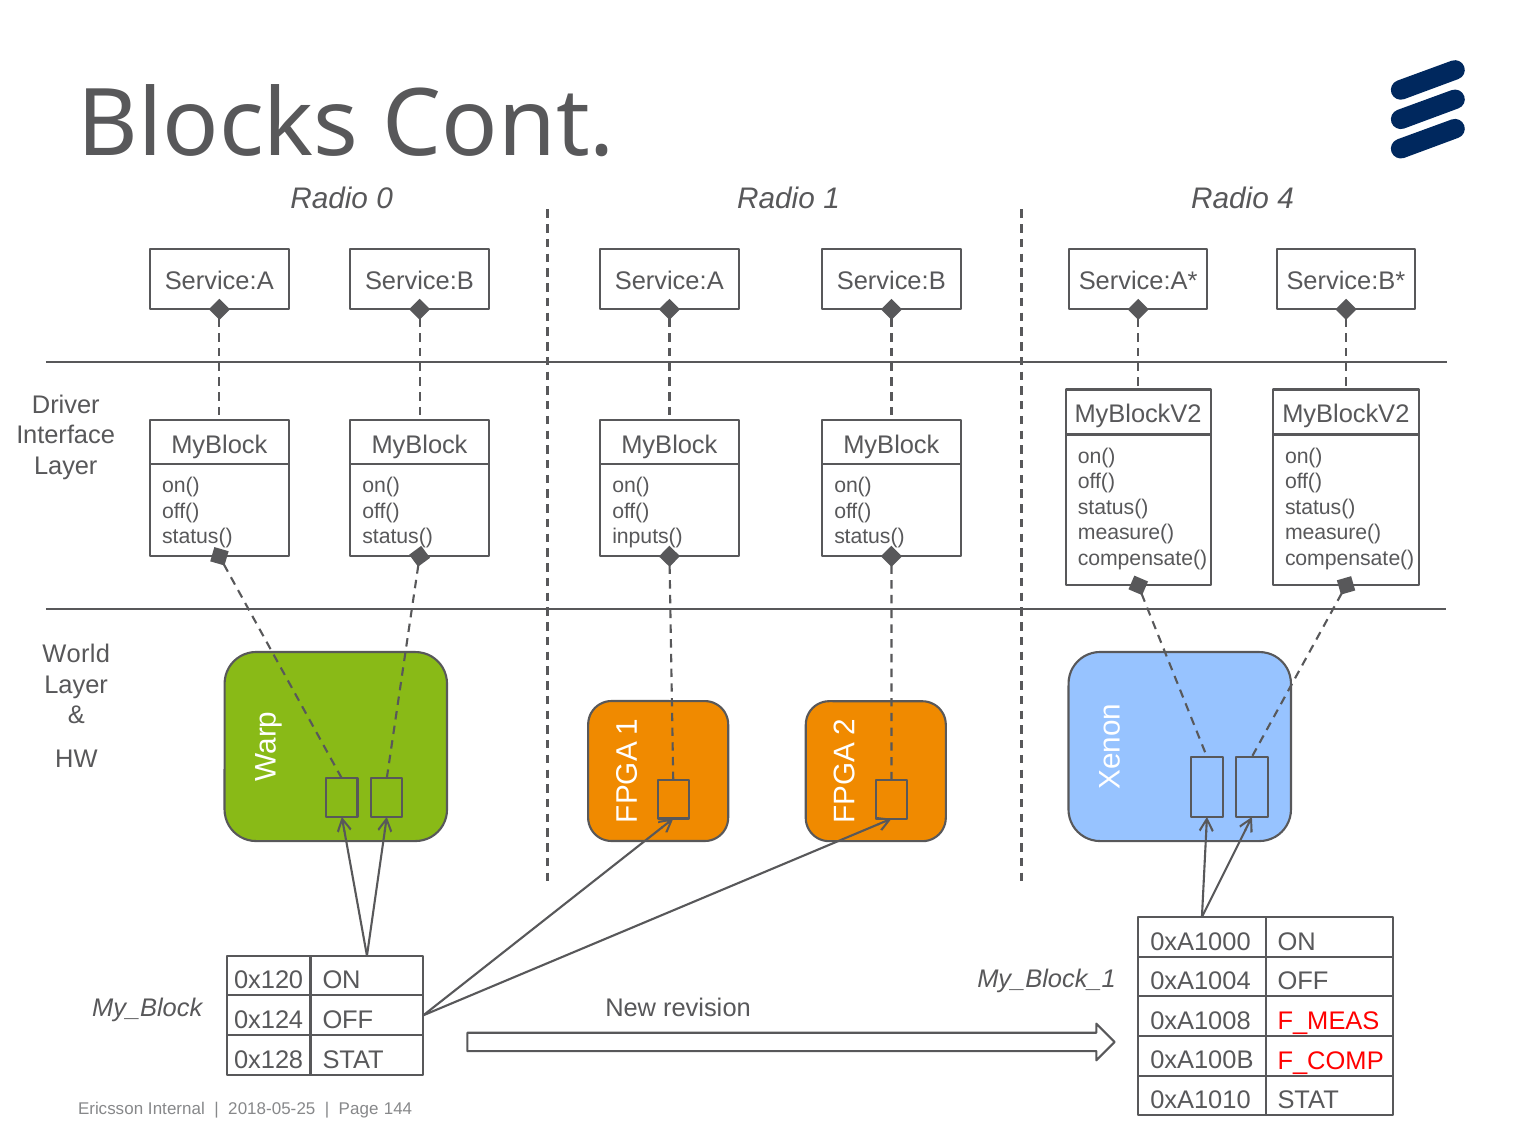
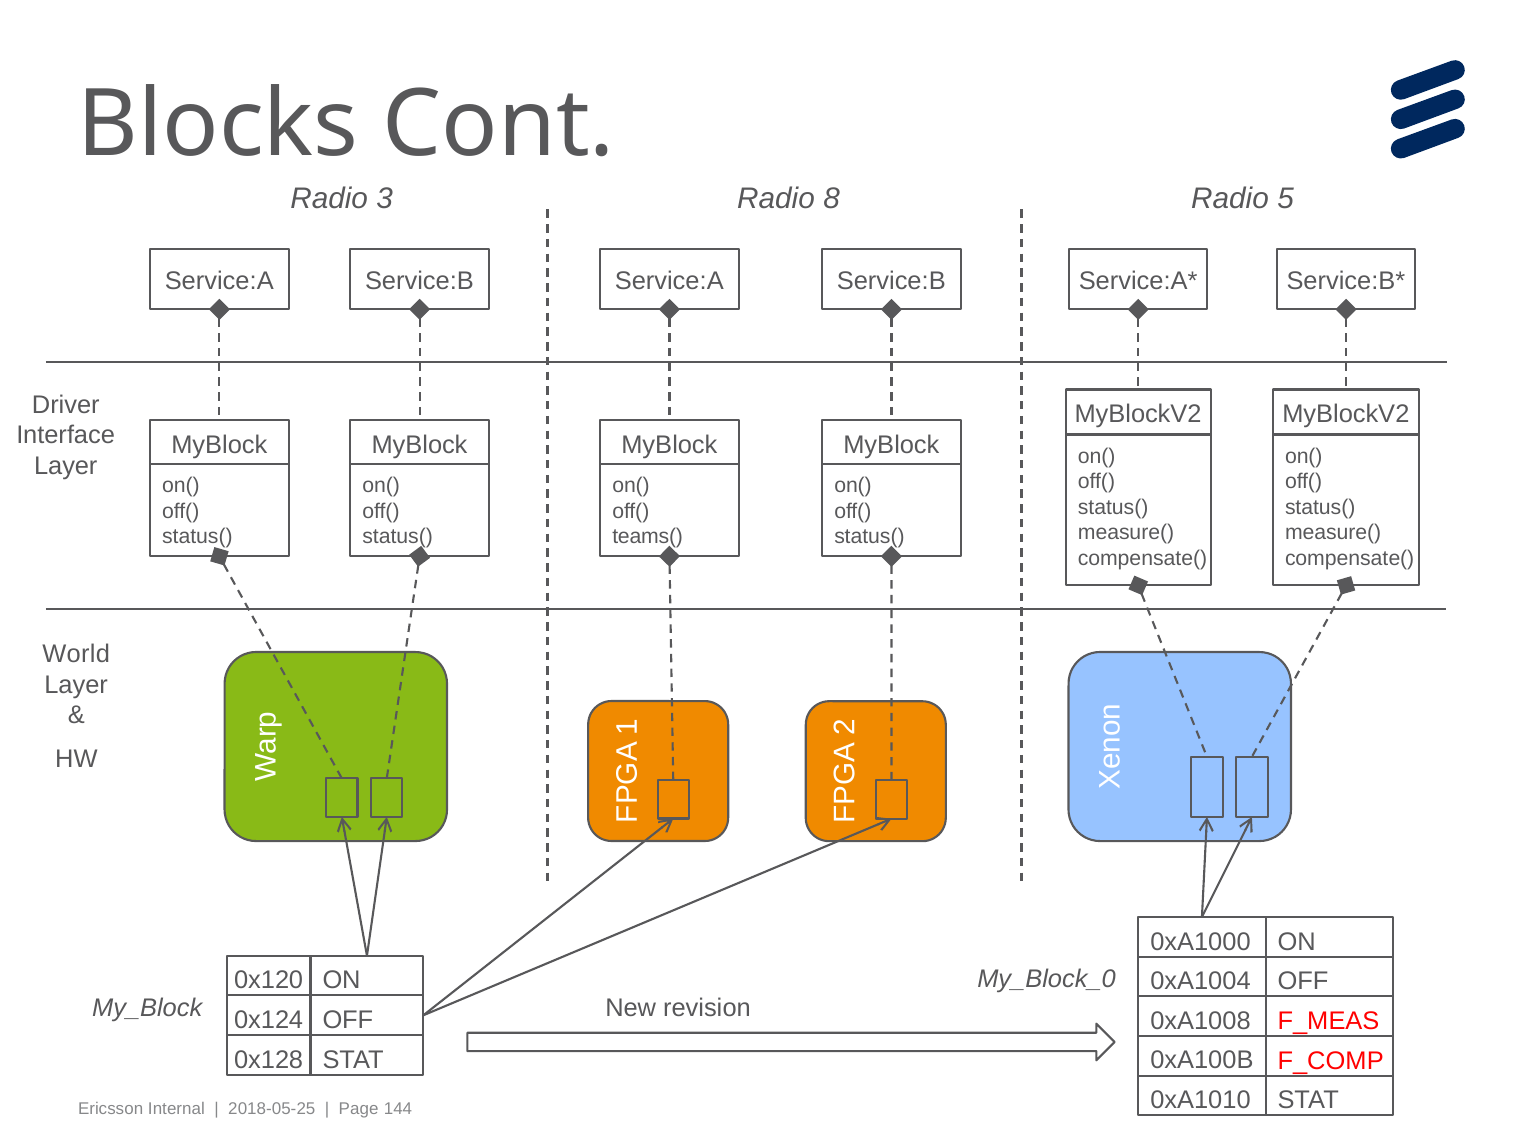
0: 0 -> 3
Radio 1: 1 -> 8
4: 4 -> 5
inputs(: inputs( -> teams(
My_Block_1: My_Block_1 -> My_Block_0
